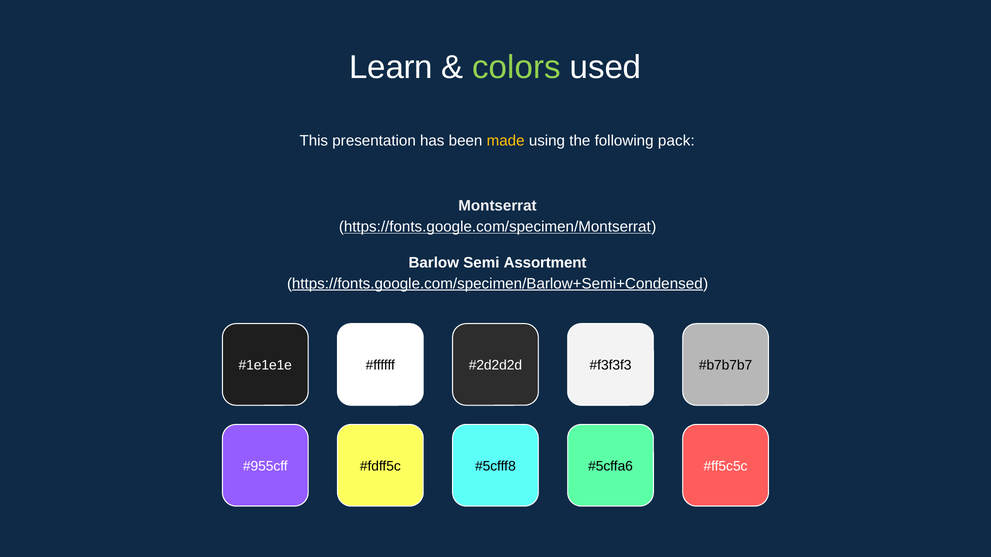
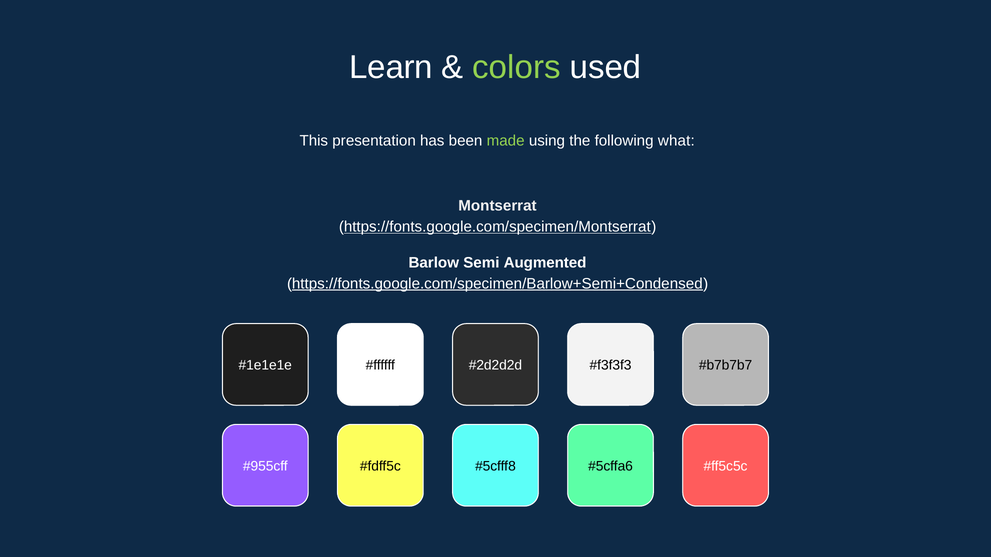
made colour: yellow -> light green
pack: pack -> what
Assortment: Assortment -> Augmented
